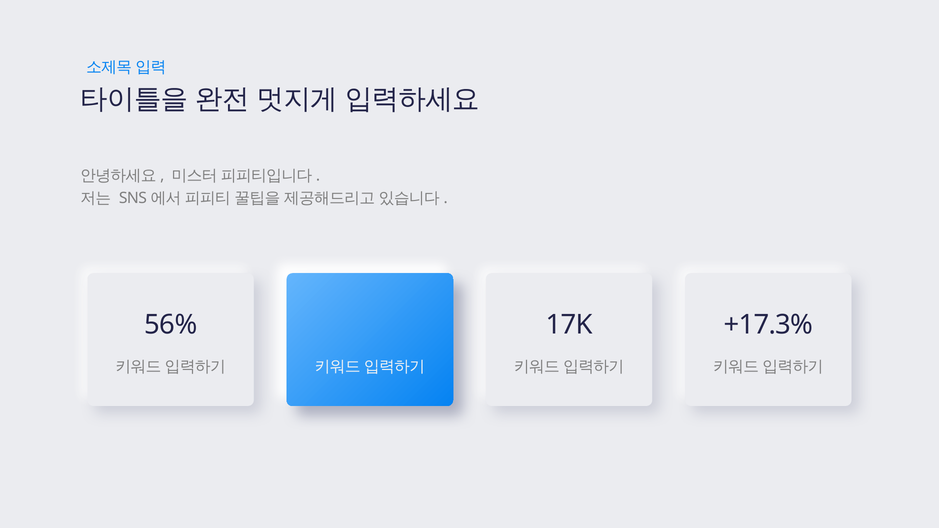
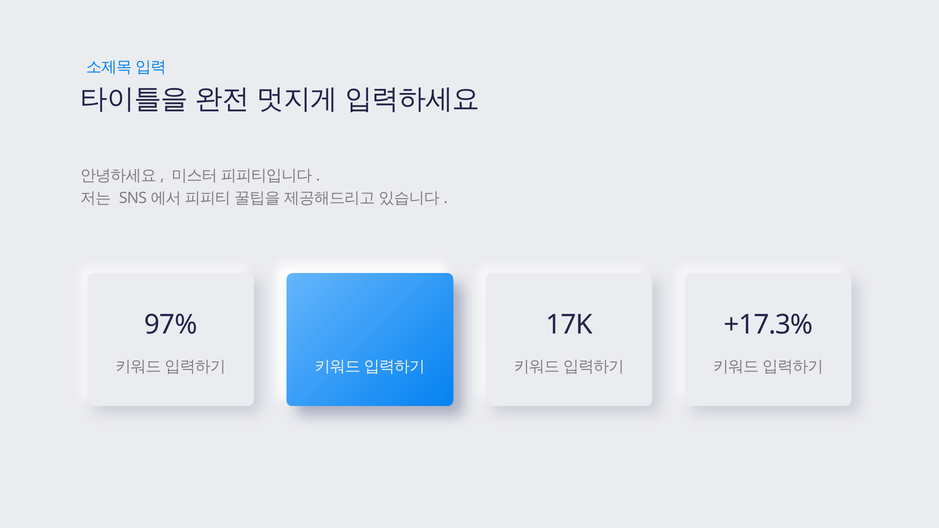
56%: 56% -> 97%
